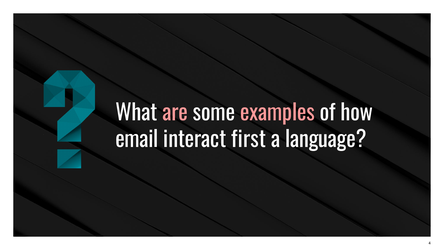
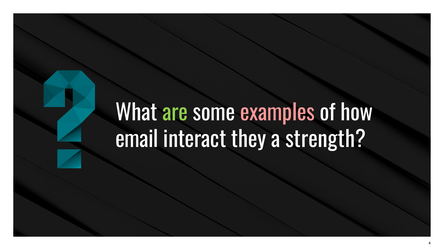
are colour: pink -> light green
first: first -> they
language: language -> strength
